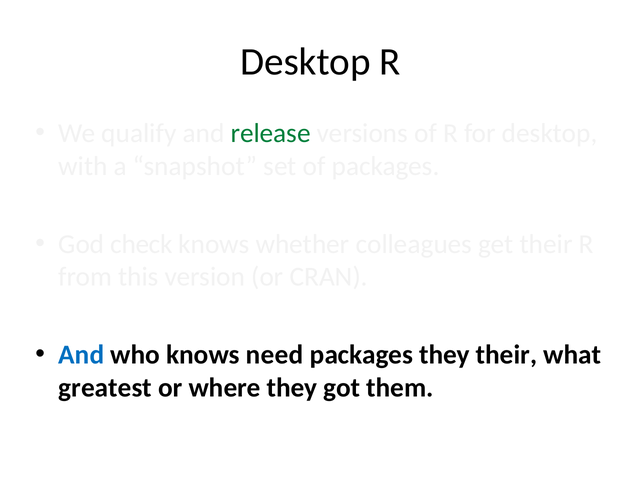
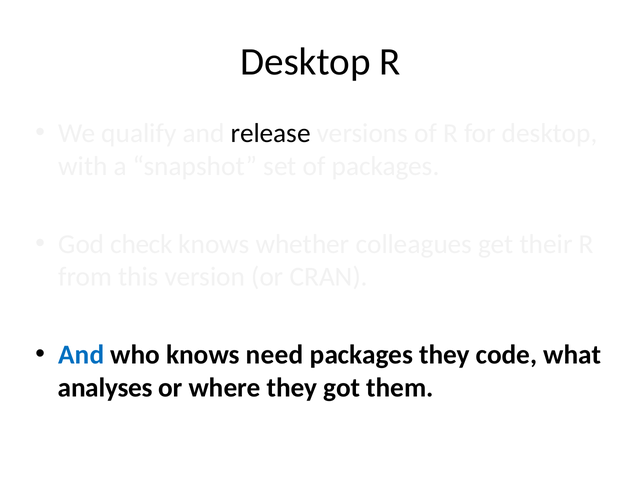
release colour: green -> black
they their: their -> code
greatest: greatest -> analyses
